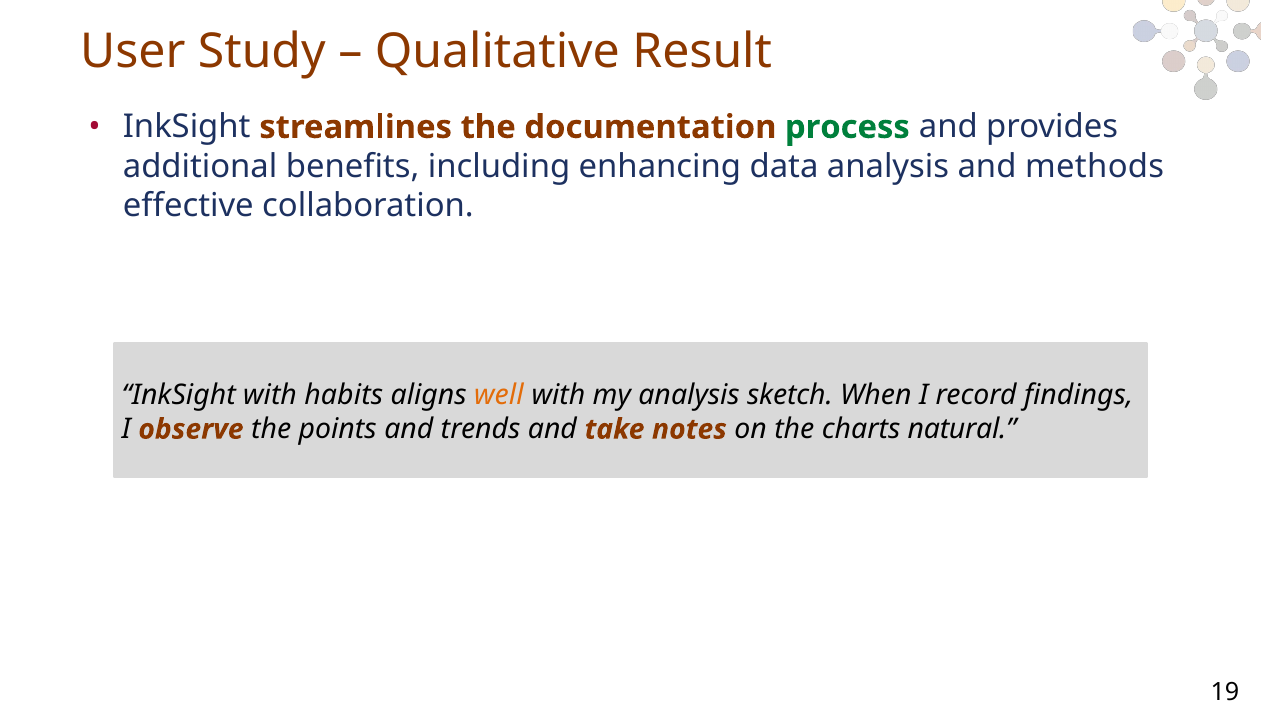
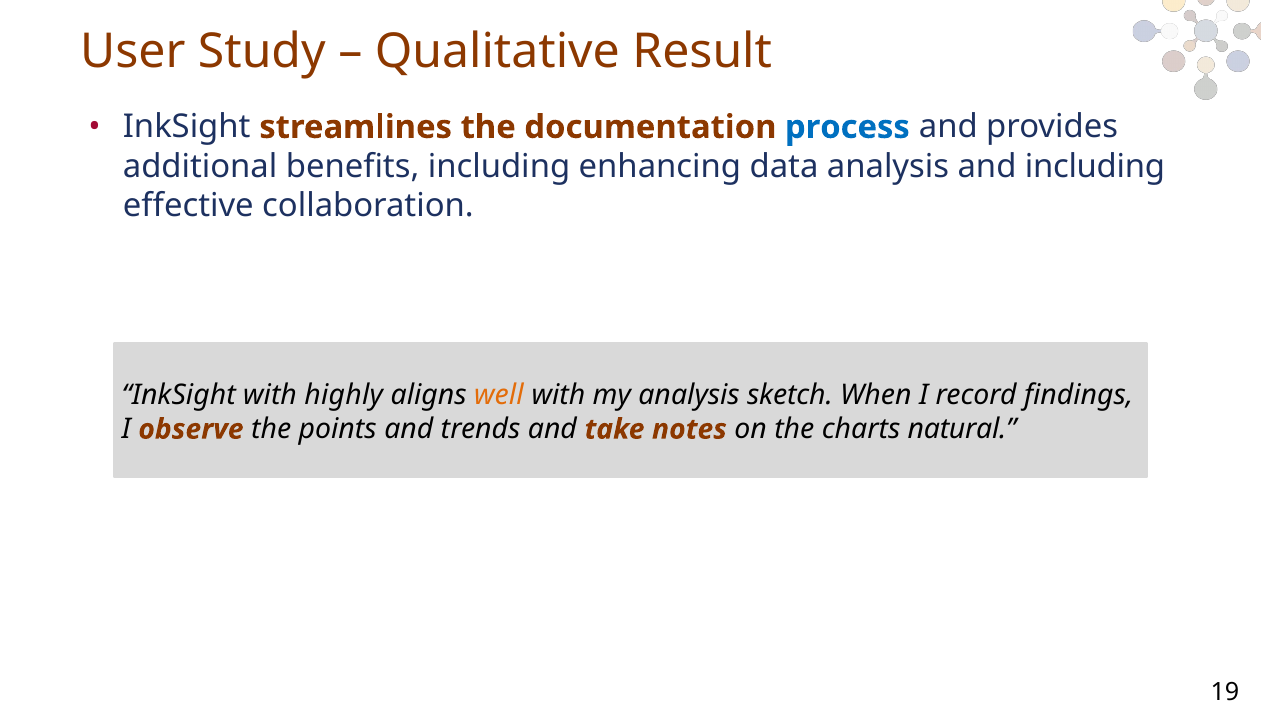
process colour: green -> blue
and methods: methods -> including
habits: habits -> highly
